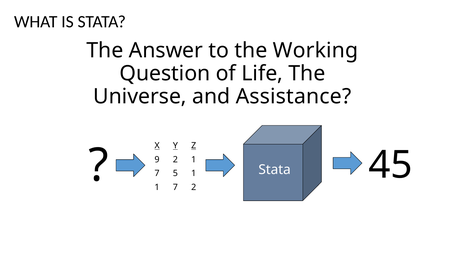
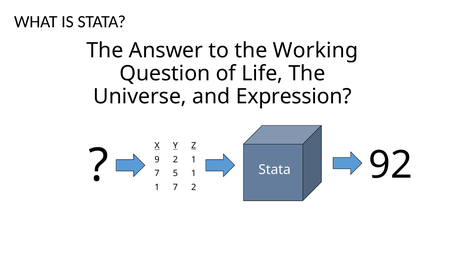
Assistance: Assistance -> Expression
45: 45 -> 92
